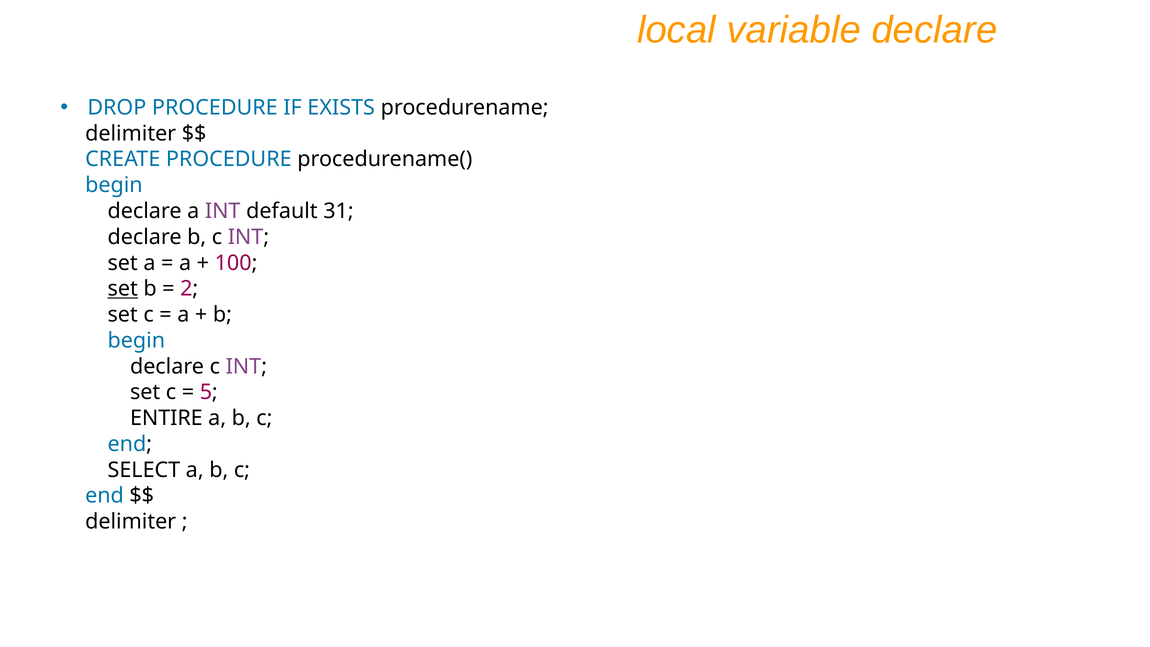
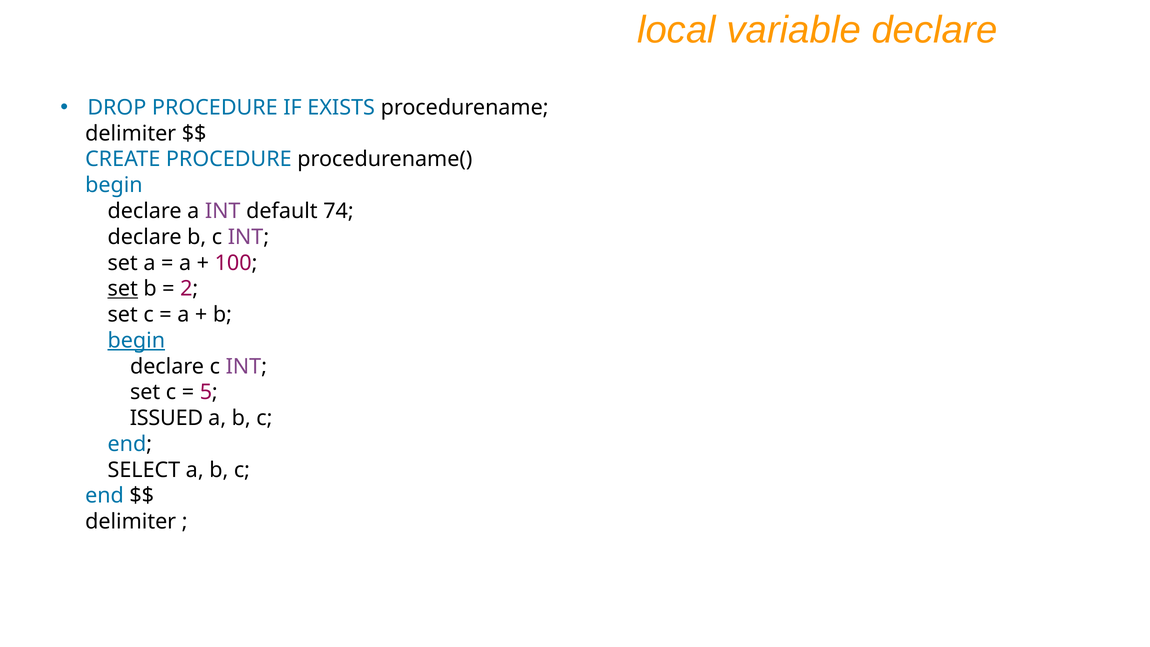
31: 31 -> 74
begin at (136, 340) underline: none -> present
ENTIRE: ENTIRE -> ISSUED
